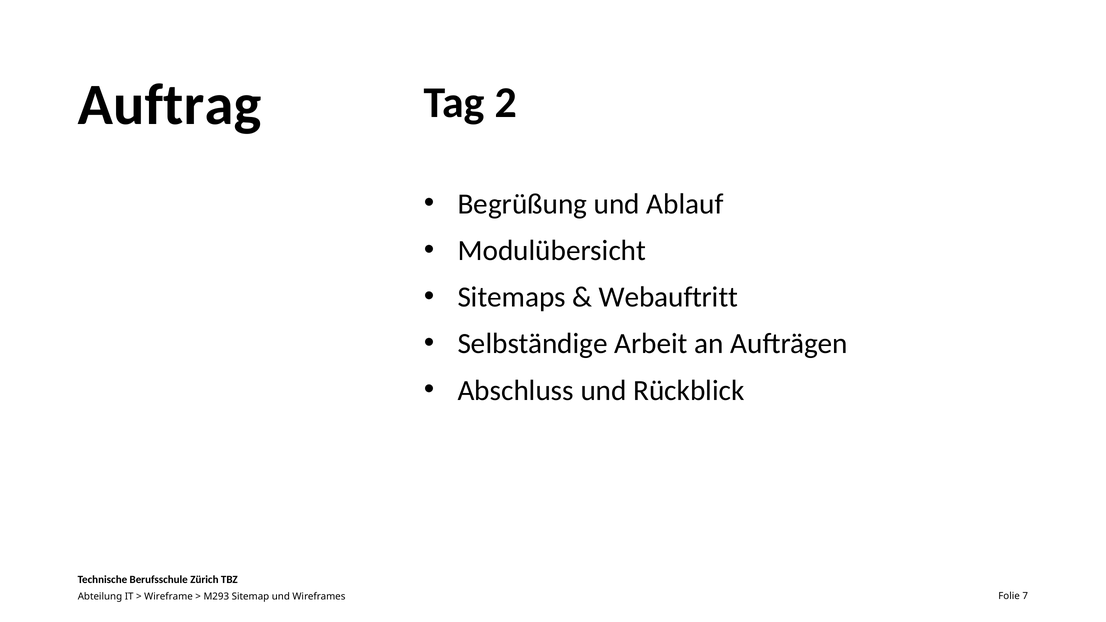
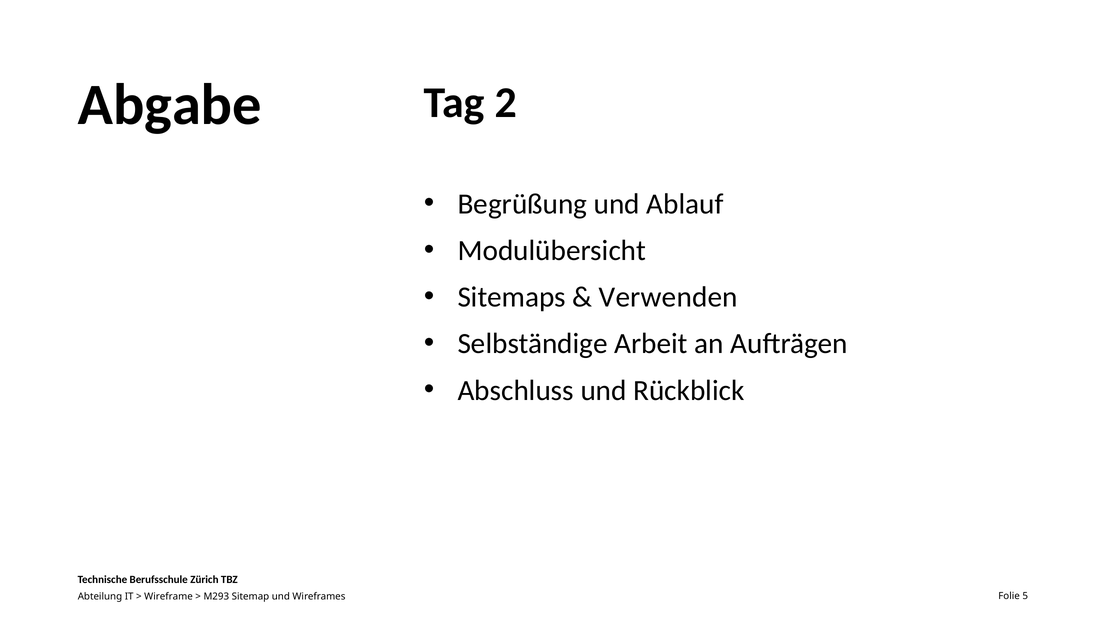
Auftrag: Auftrag -> Abgabe
Webauftritt: Webauftritt -> Verwenden
7: 7 -> 5
